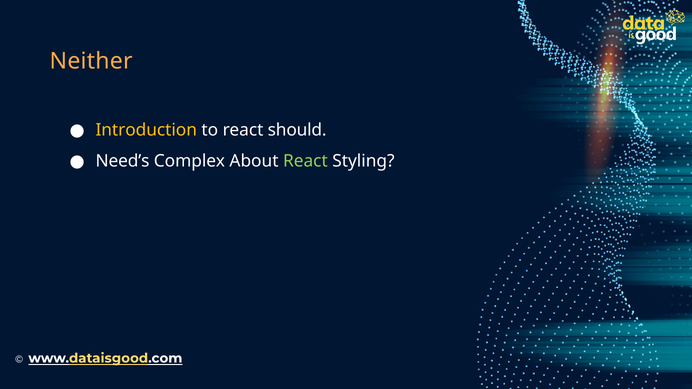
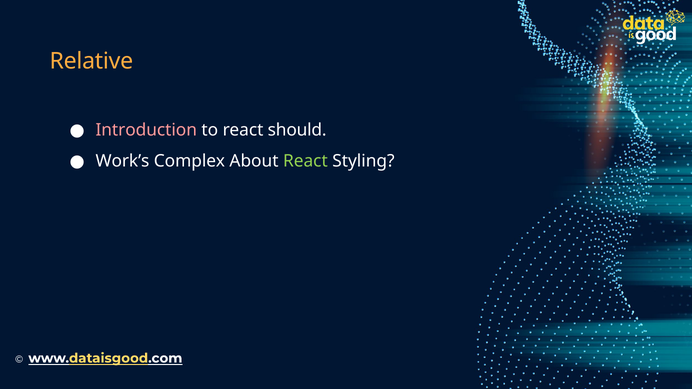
Neither: Neither -> Relative
Introduction colour: yellow -> pink
Need’s: Need’s -> Work’s
